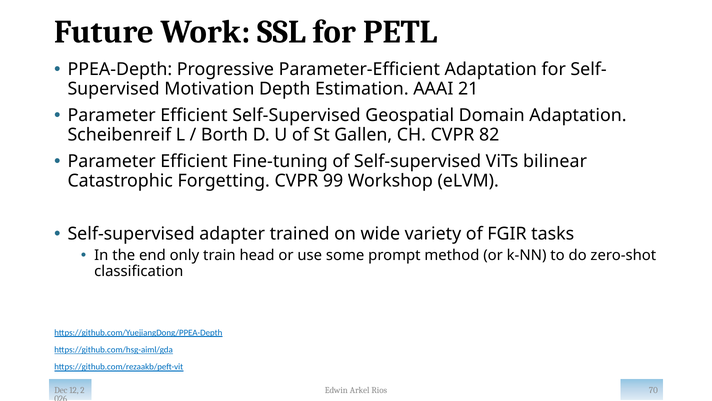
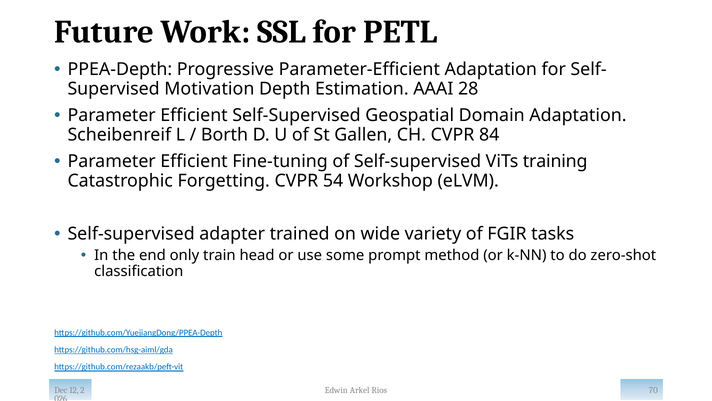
21: 21 -> 28
82: 82 -> 84
bilinear: bilinear -> training
99: 99 -> 54
